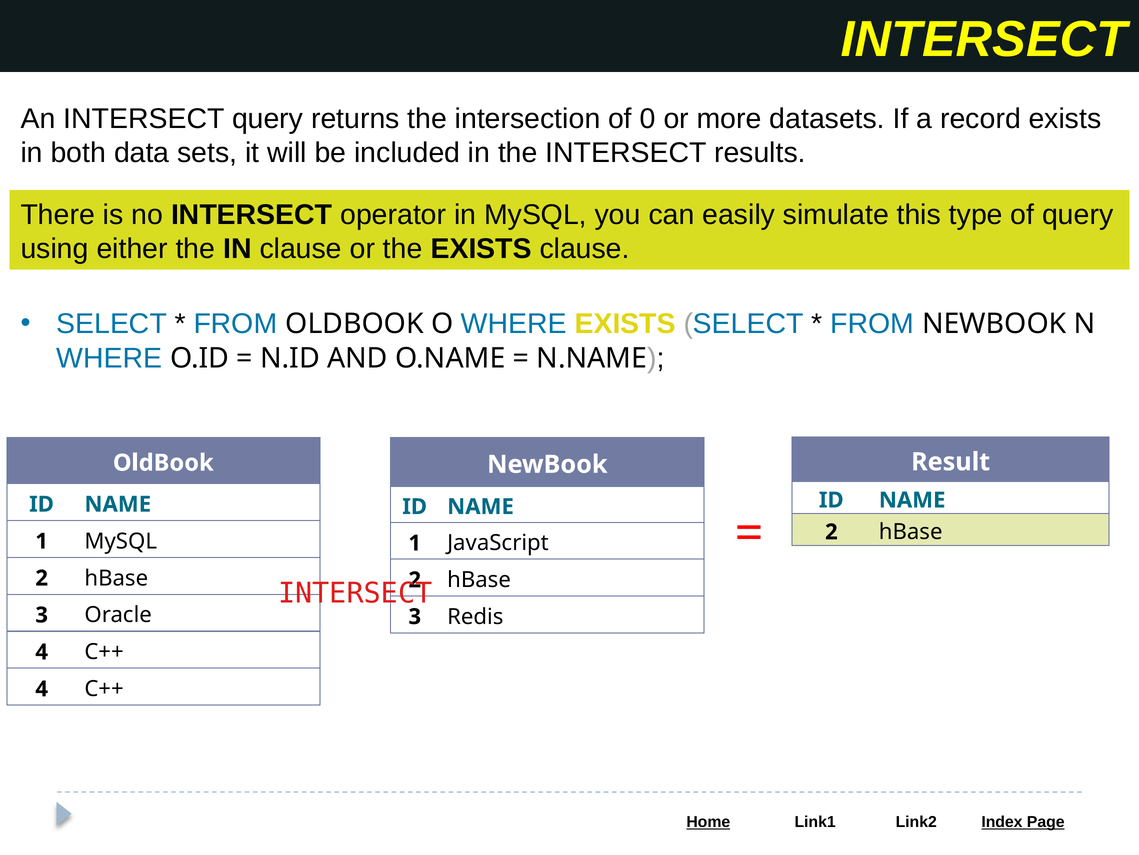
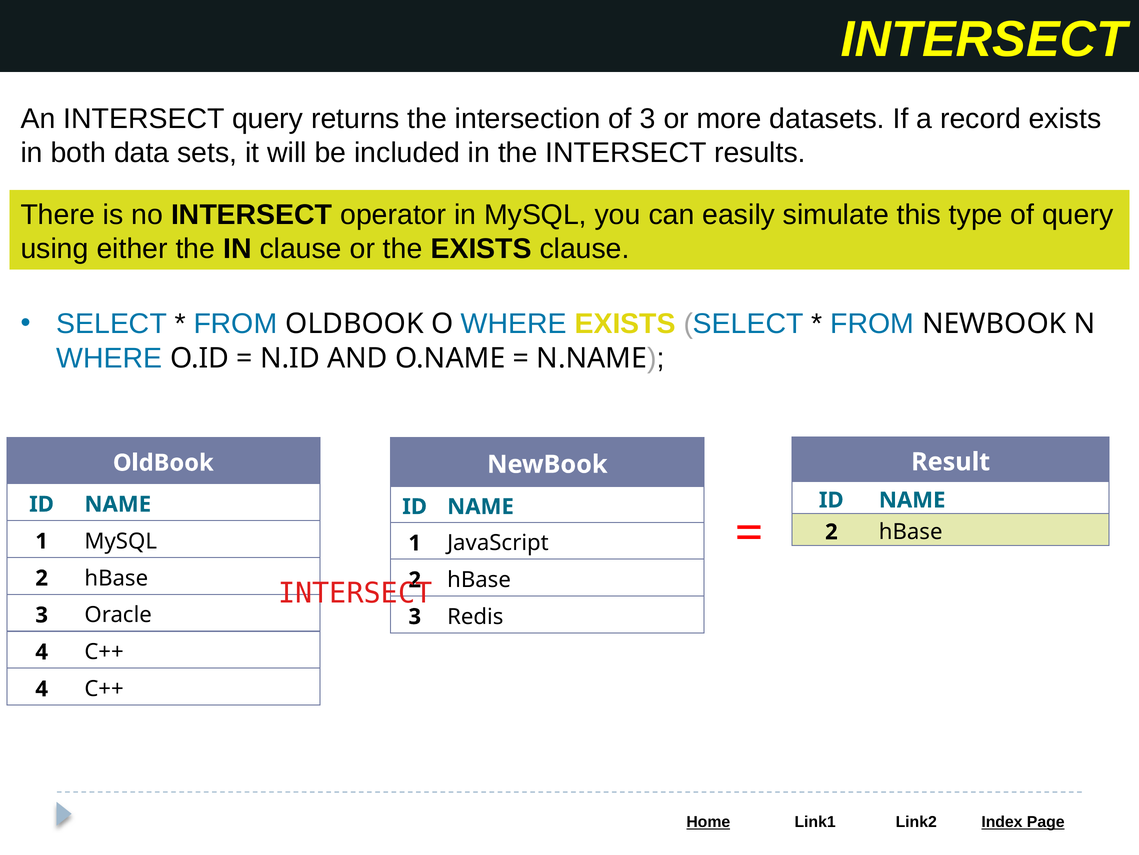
of 0: 0 -> 3
